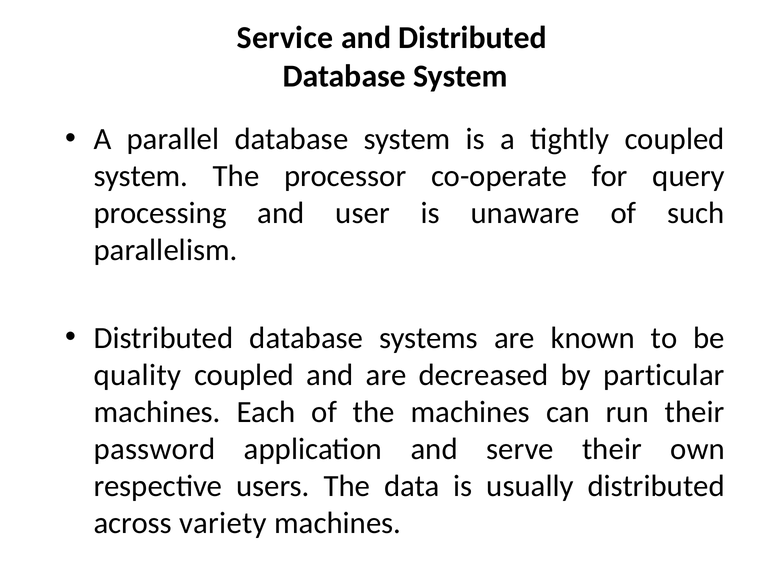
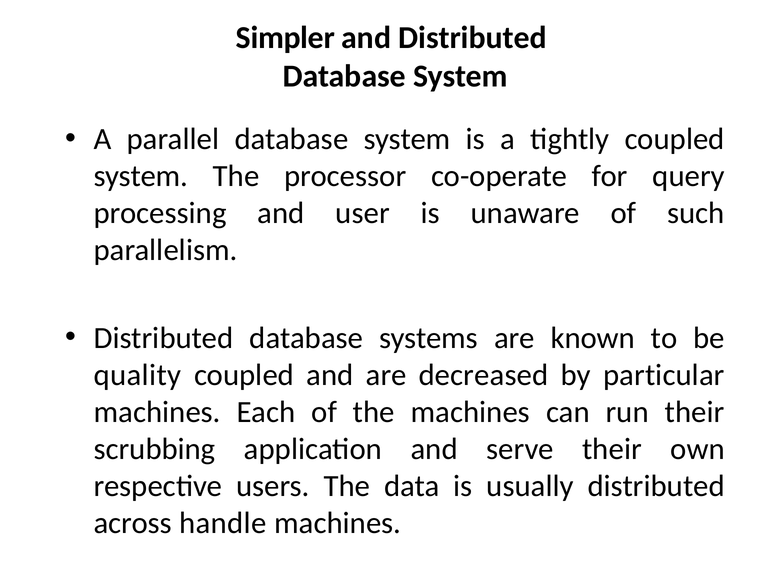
Service: Service -> Simpler
password: password -> scrubbing
variety: variety -> handle
